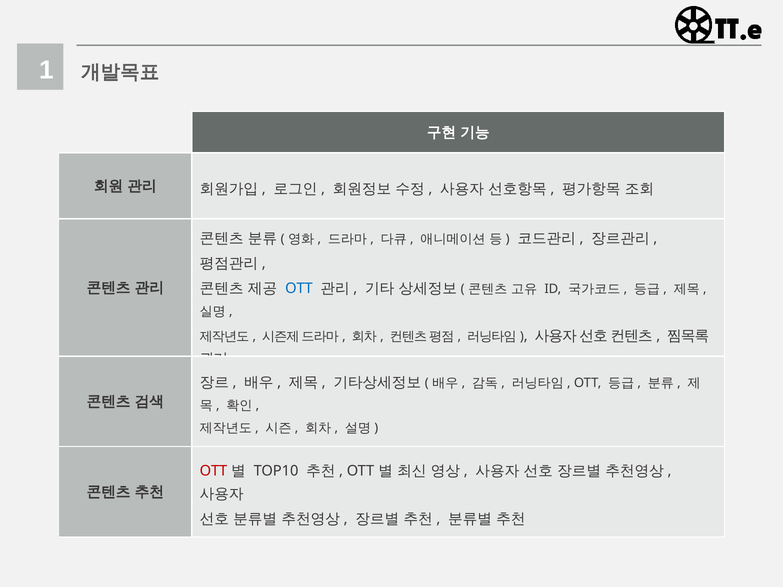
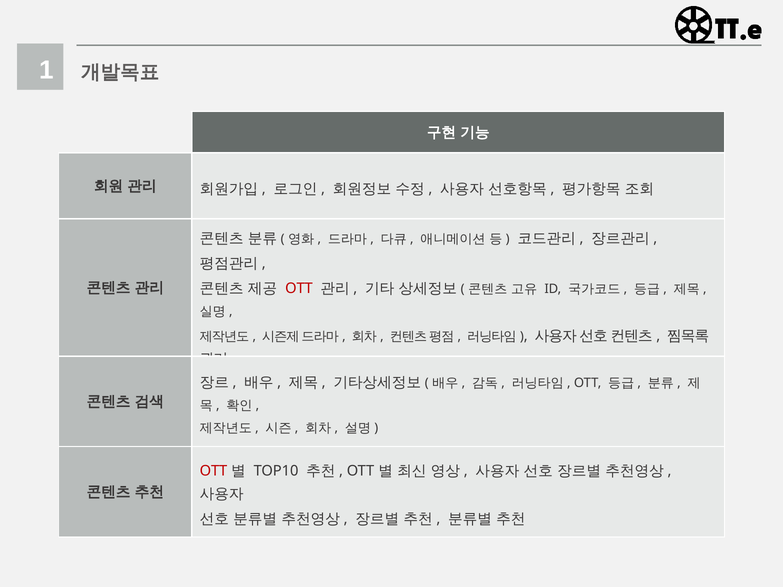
OTT at (299, 289) colour: blue -> red
